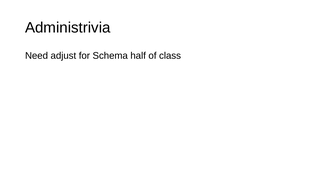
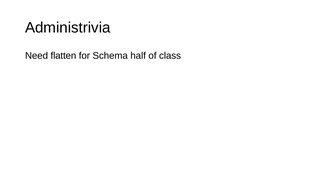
adjust: adjust -> flatten
